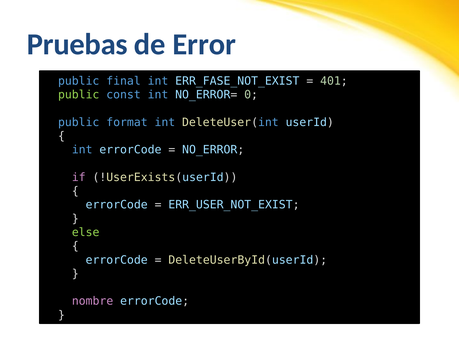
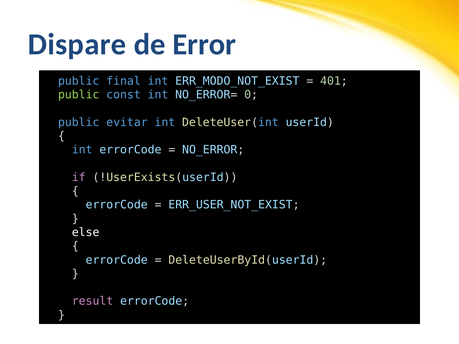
Pruebas: Pruebas -> Dispare
ERR_FASE_NOT_EXIST: ERR_FASE_NOT_EXIST -> ERR_MODO_NOT_EXIST
format: format -> evitar
else colour: light green -> white
nombre: nombre -> result
